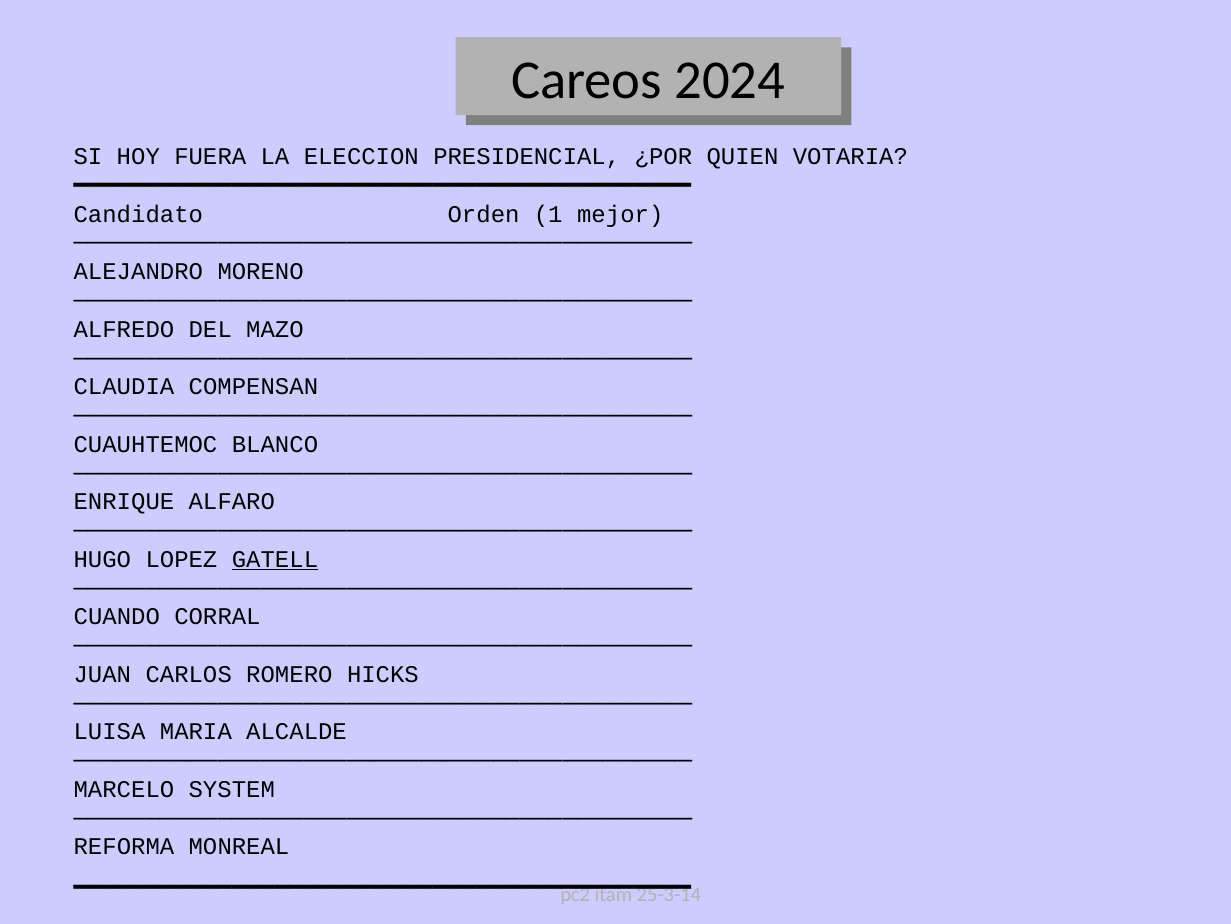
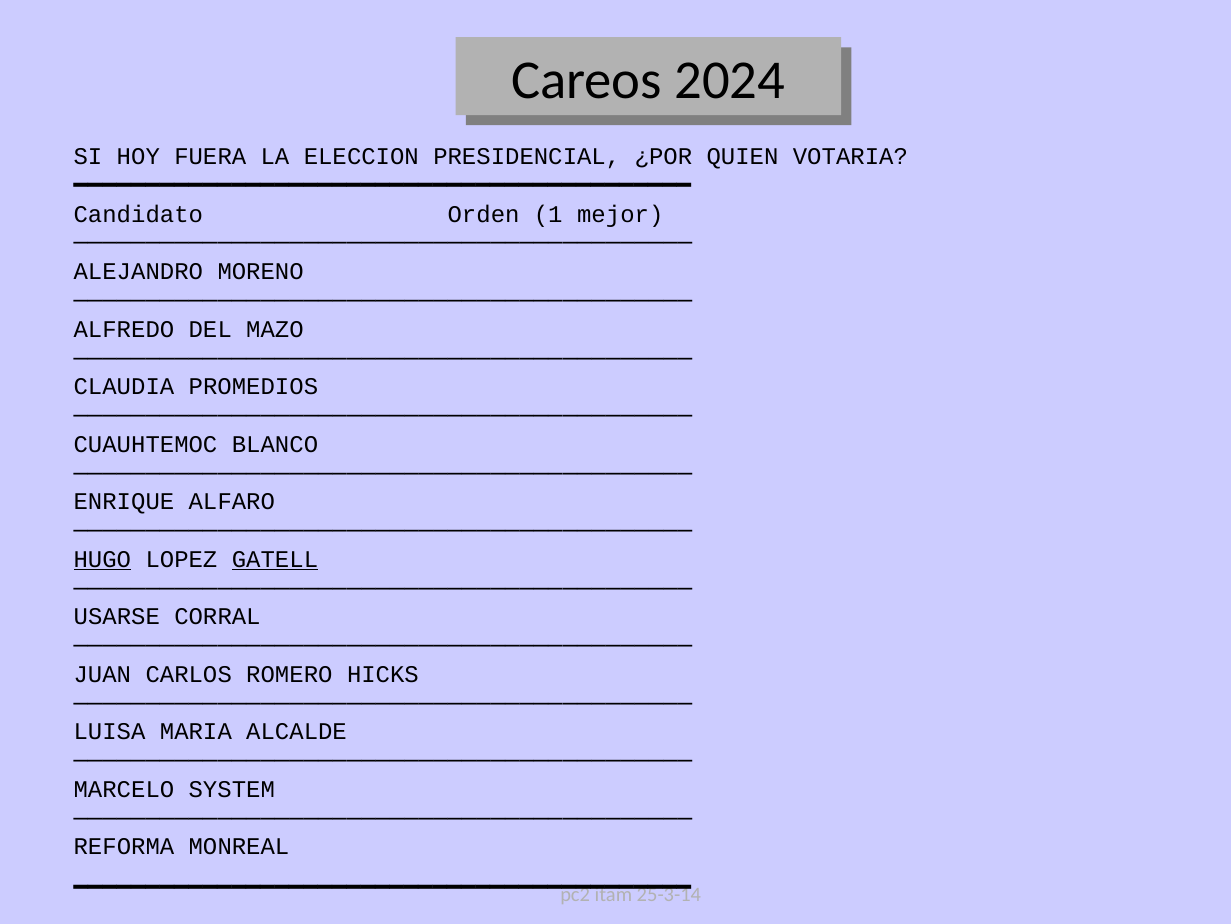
COMPENSAN: COMPENSAN -> PROMEDIOS
HUGO underline: none -> present
CUANDO: CUANDO -> USARSE
